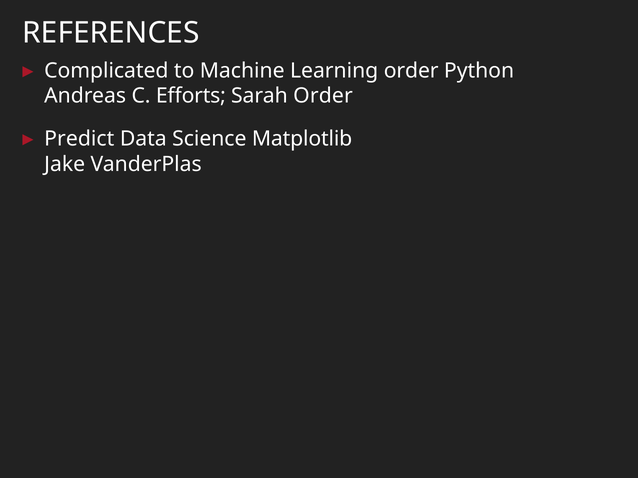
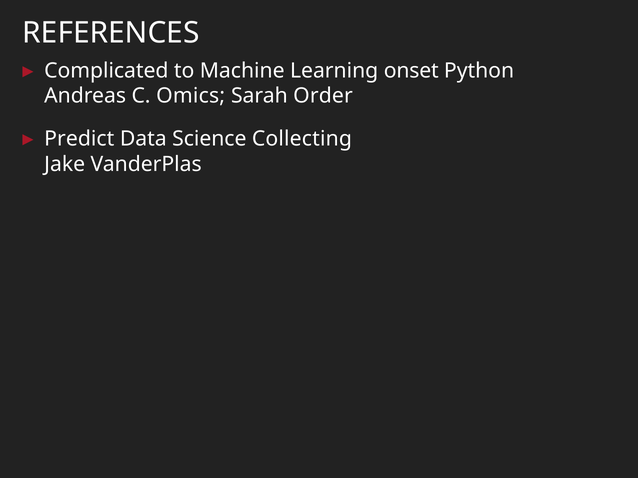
Learning order: order -> onset
Efforts: Efforts -> Omics
Matplotlib: Matplotlib -> Collecting
